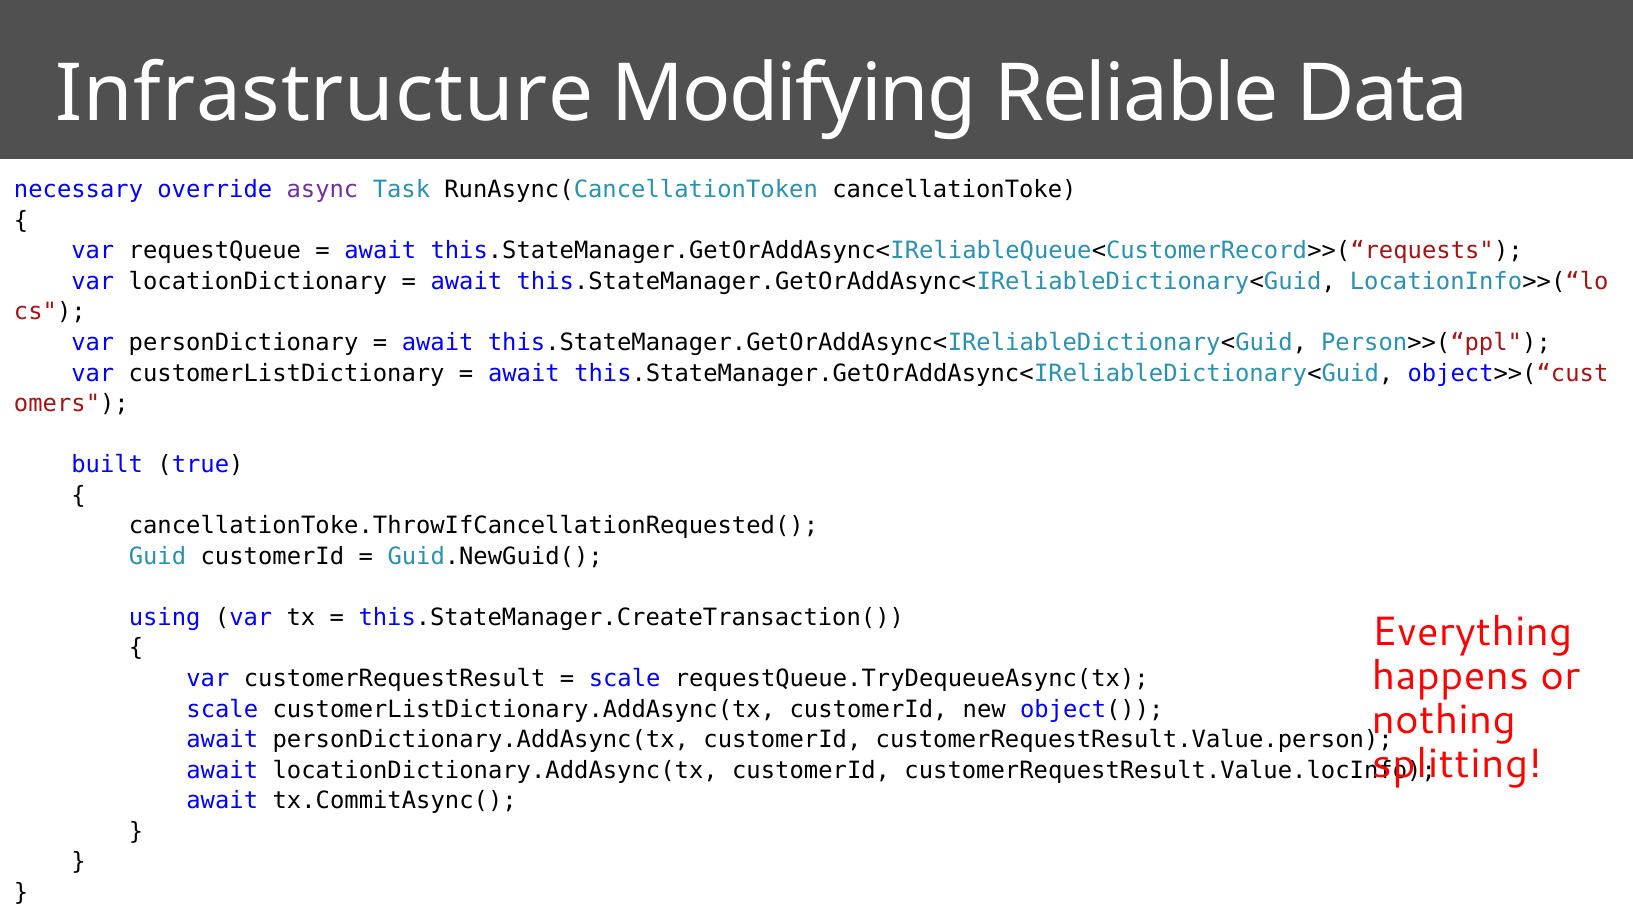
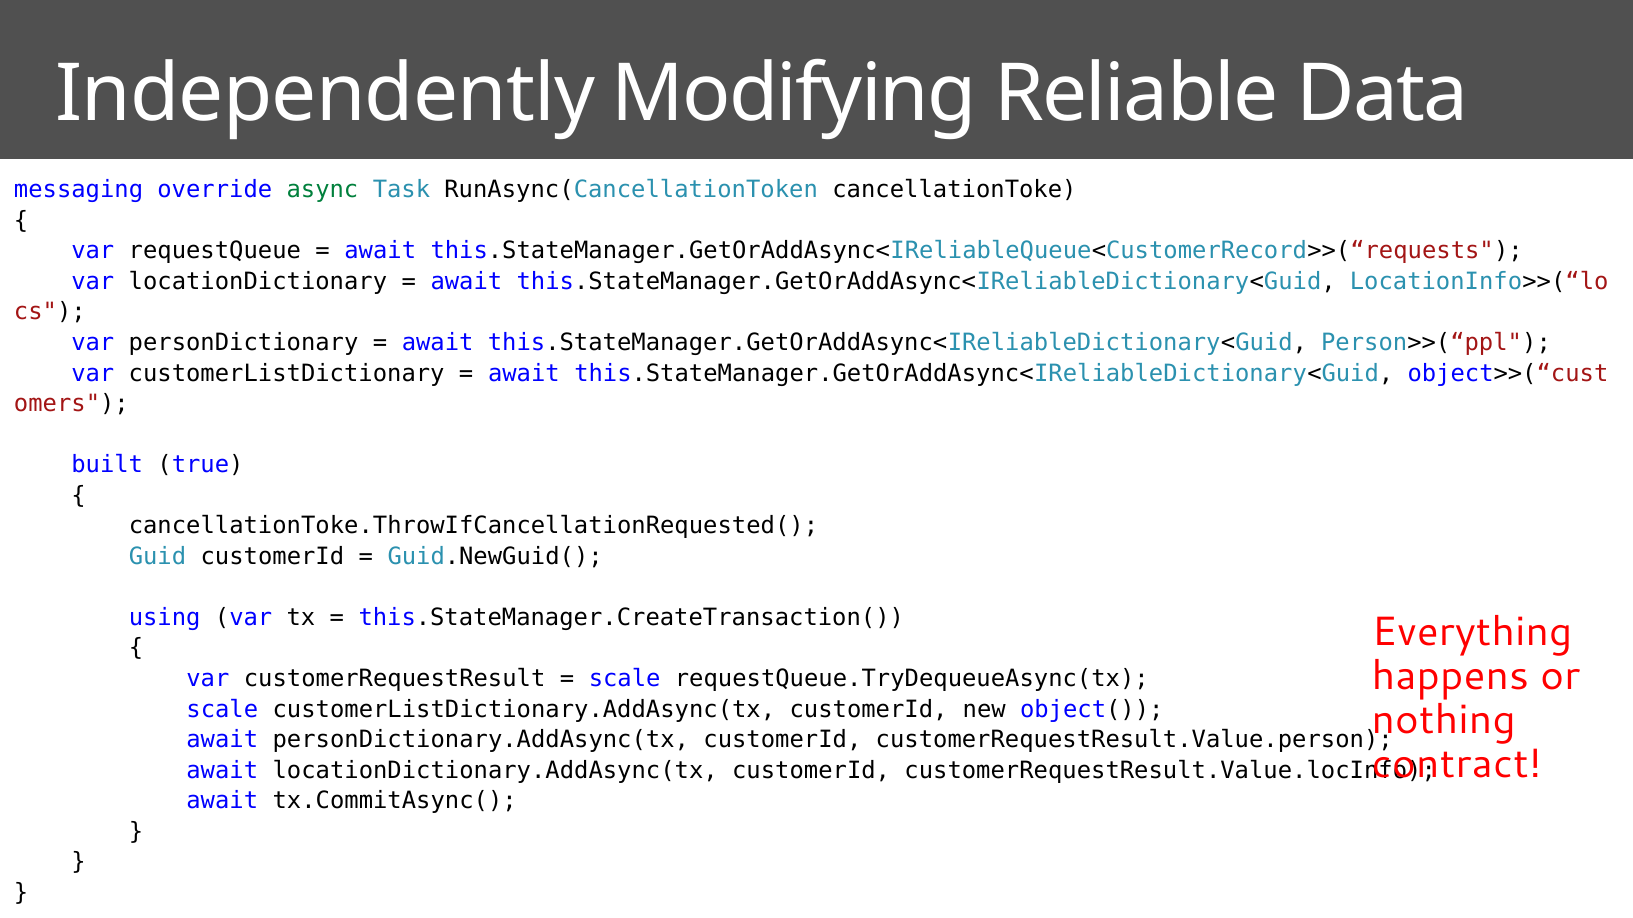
Infrastructure: Infrastructure -> Independently
necessary: necessary -> messaging
async colour: purple -> green
splitting: splitting -> contract
